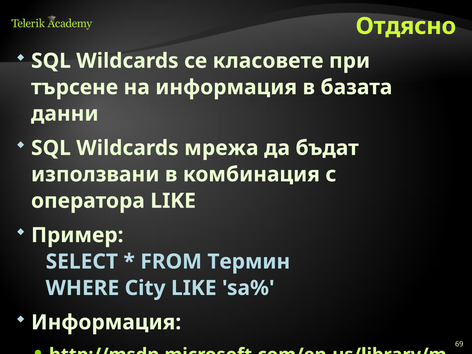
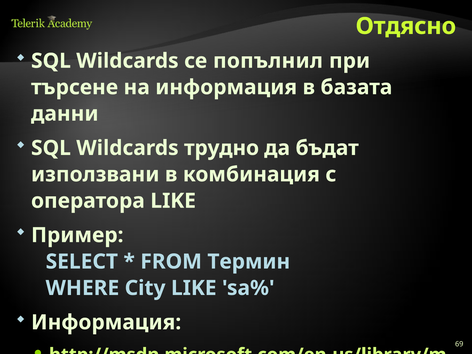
класовете: класовете -> попълнил
мрежа: мрежа -> трудно
